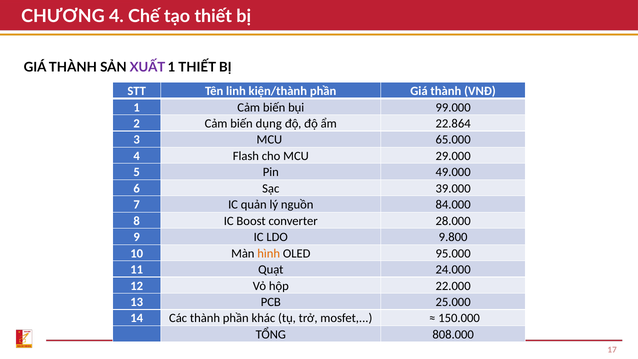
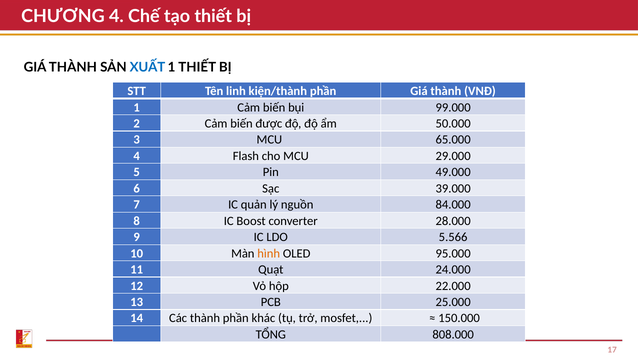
XUẤT colour: purple -> blue
dụng: dụng -> được
22.864: 22.864 -> 50.000
9.800: 9.800 -> 5.566
